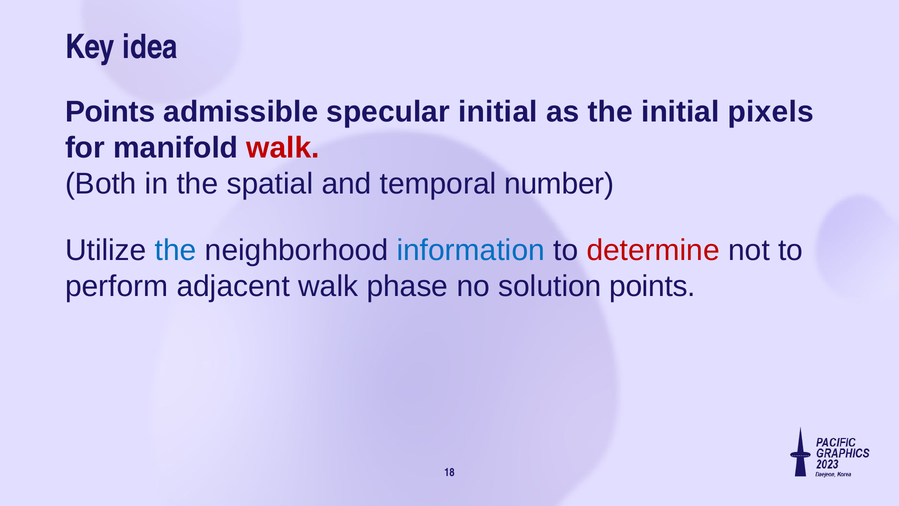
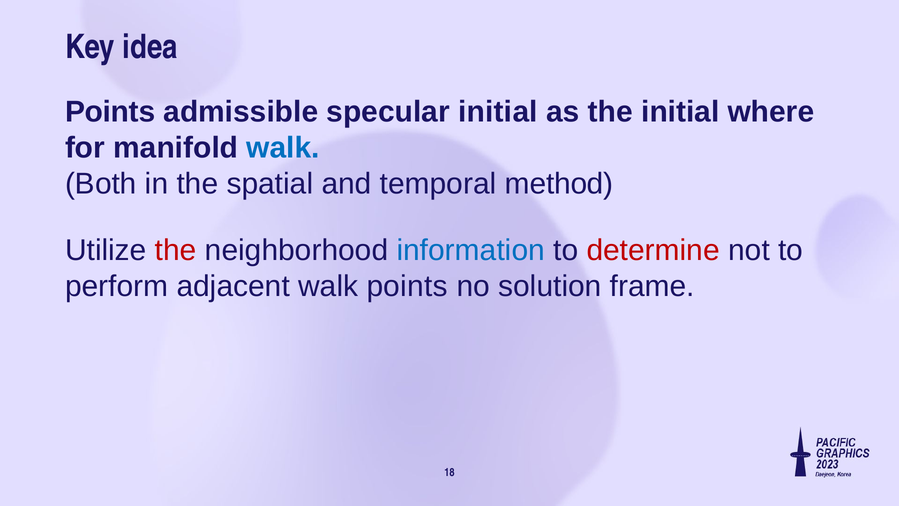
pixels: pixels -> where
walk at (283, 148) colour: red -> blue
number: number -> method
the at (176, 250) colour: blue -> red
walk phase: phase -> points
solution points: points -> frame
